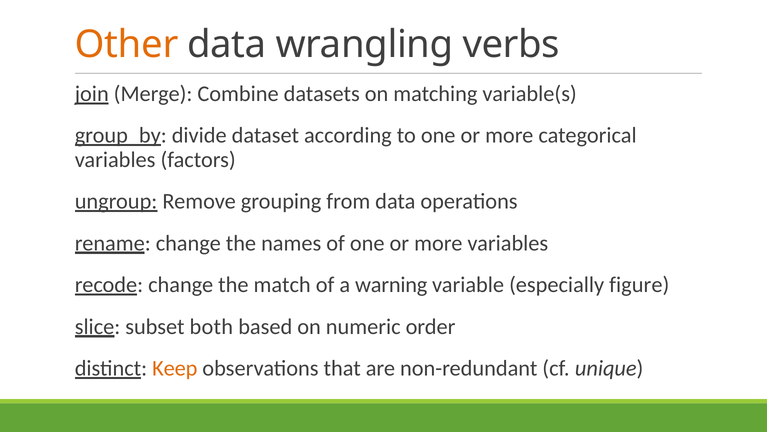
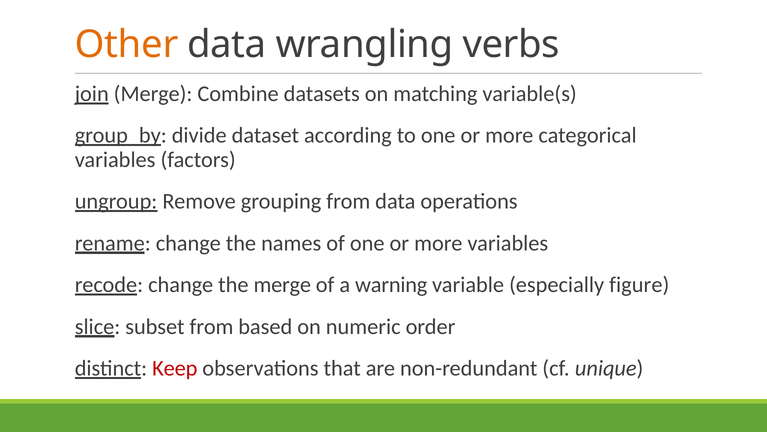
the match: match -> merge
subset both: both -> from
Keep colour: orange -> red
